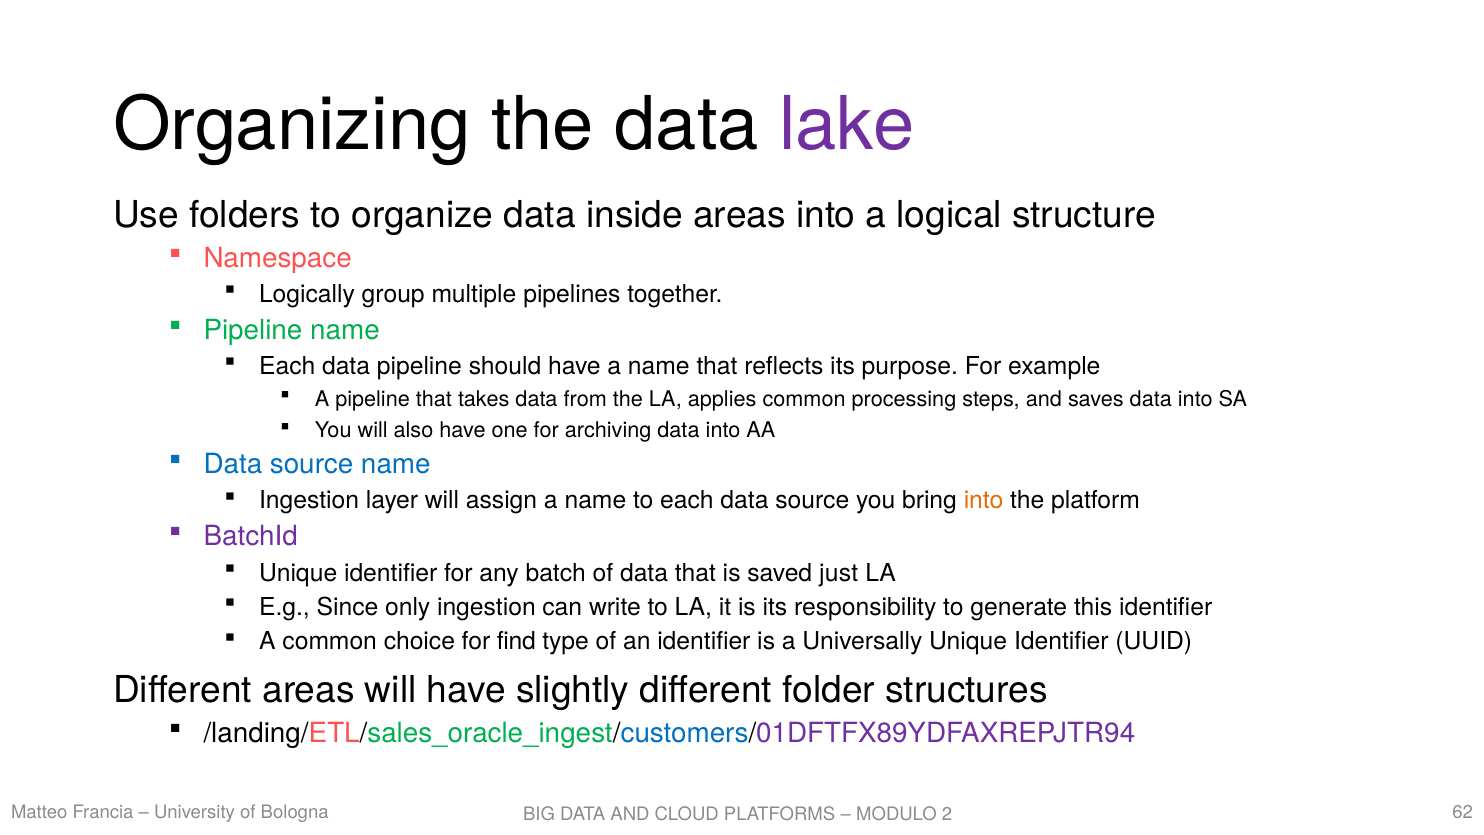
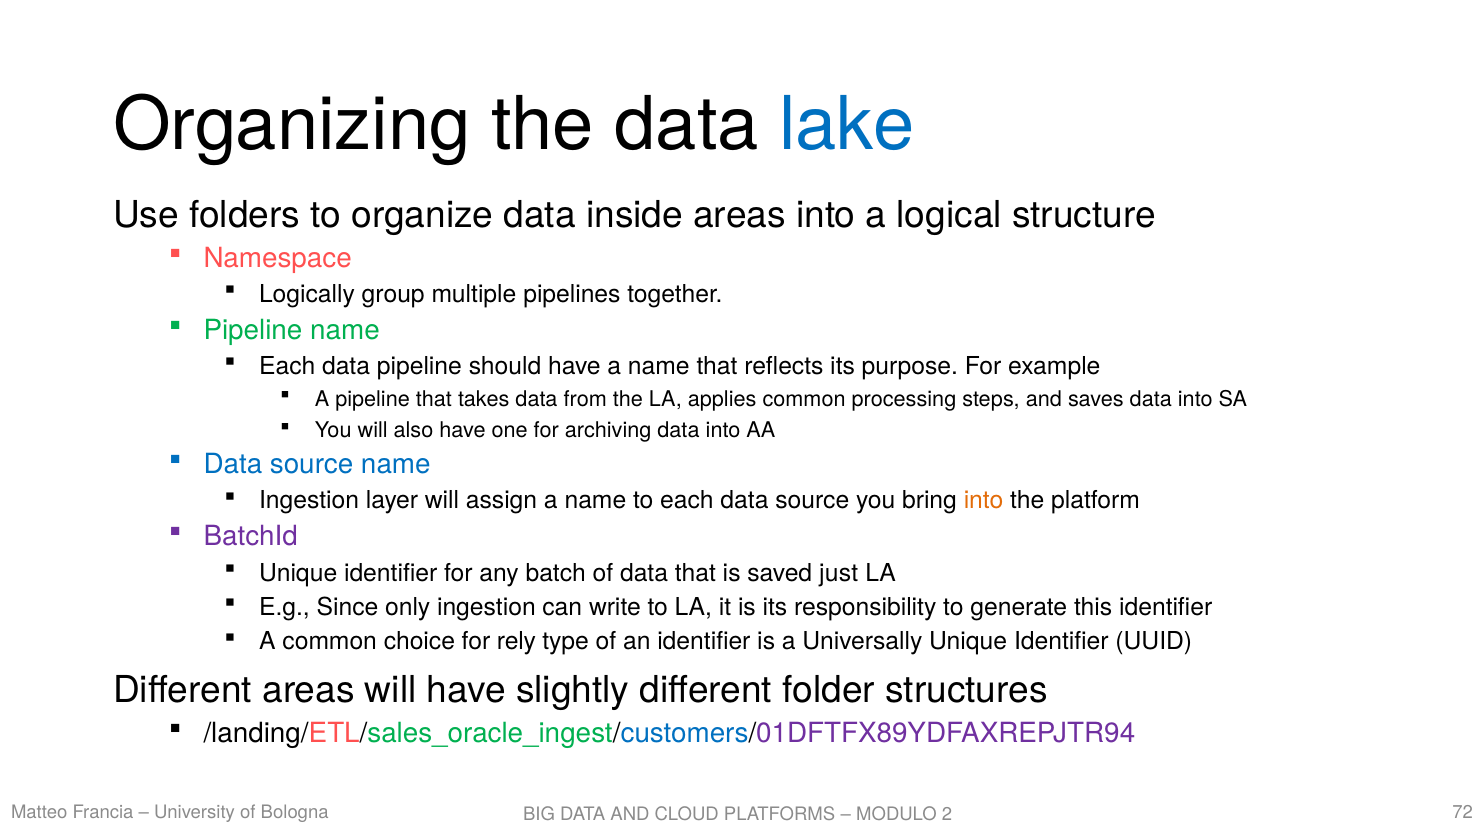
lake colour: purple -> blue
find: find -> rely
62: 62 -> 72
